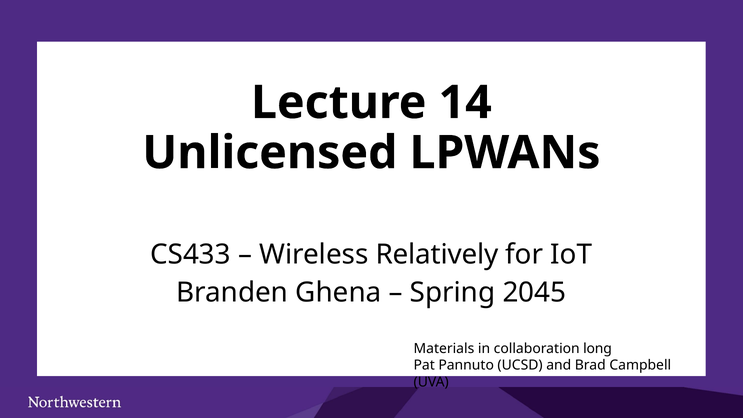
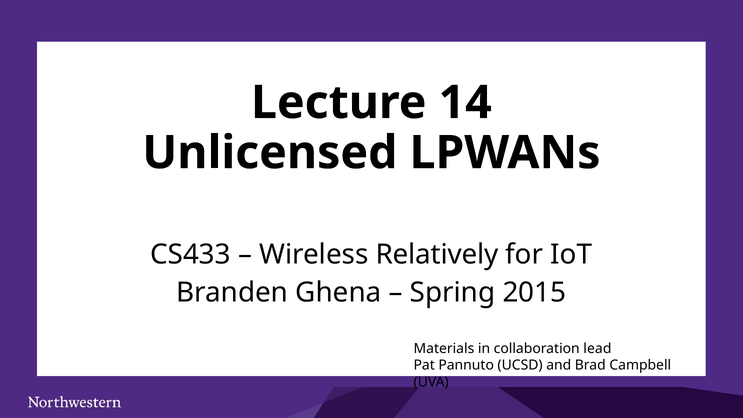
2045: 2045 -> 2015
long: long -> lead
